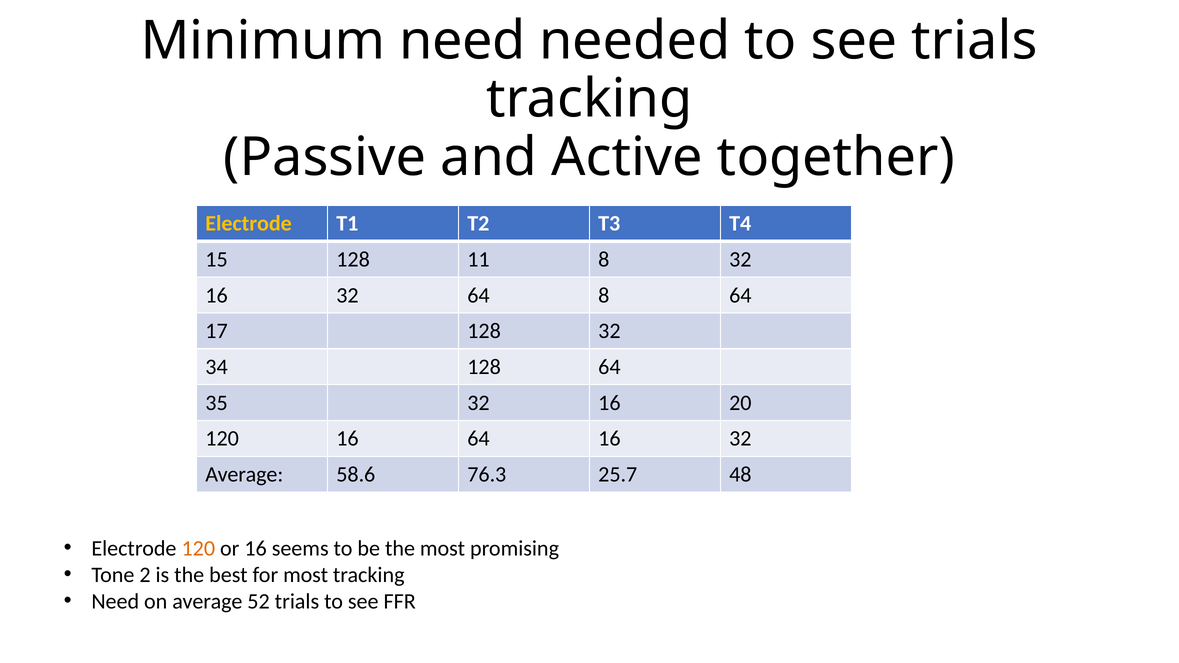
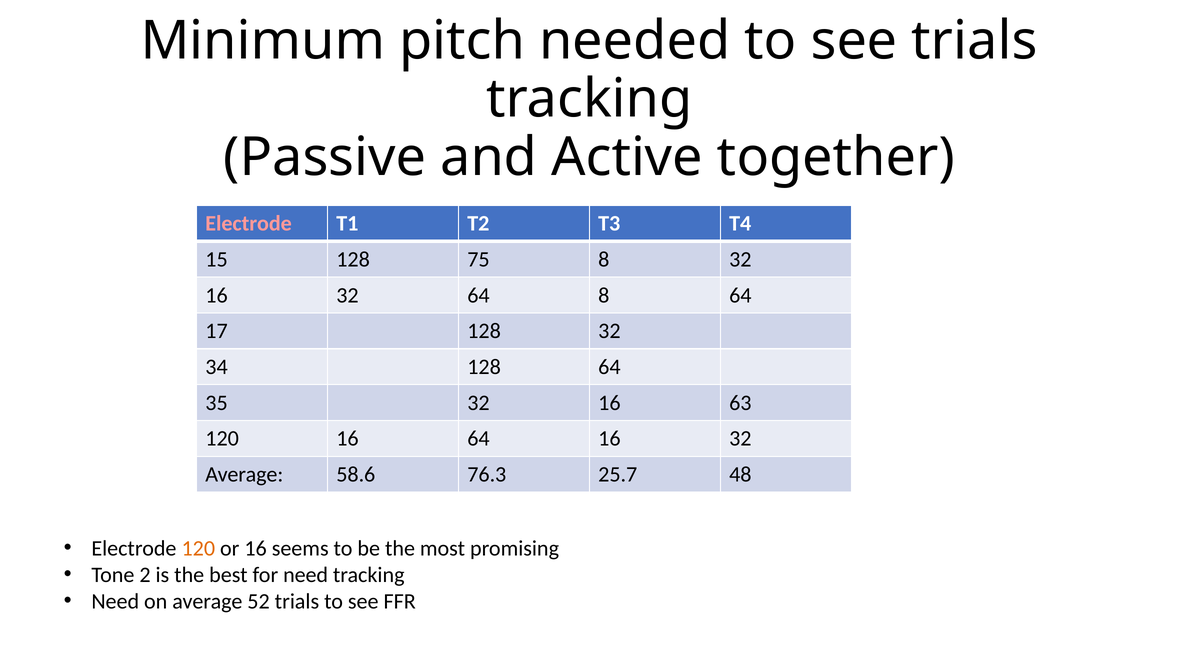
Minimum need: need -> pitch
Electrode at (249, 224) colour: yellow -> pink
11: 11 -> 75
20: 20 -> 63
for most: most -> need
